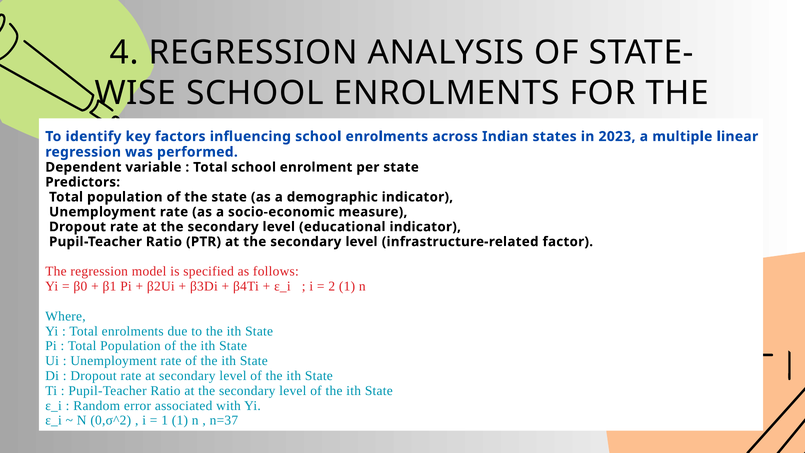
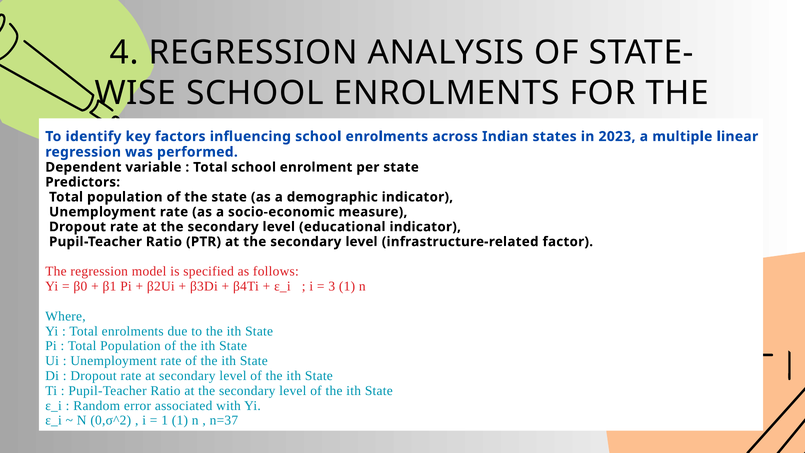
2: 2 -> 3
